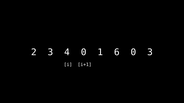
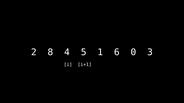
2 3: 3 -> 8
4 0: 0 -> 5
